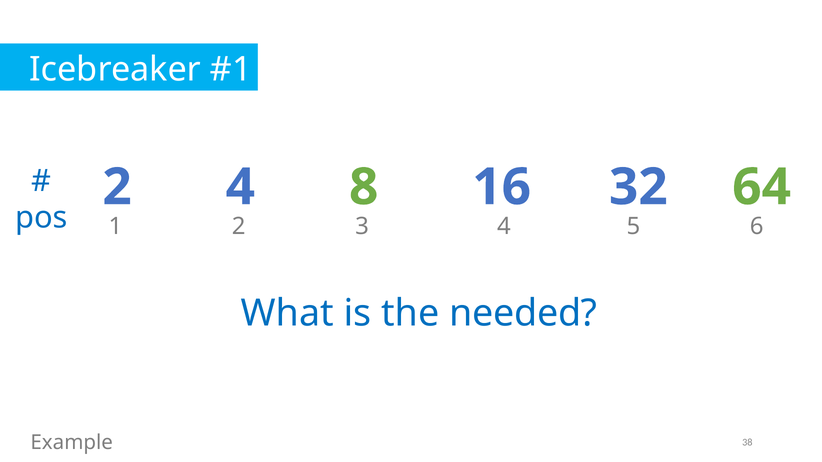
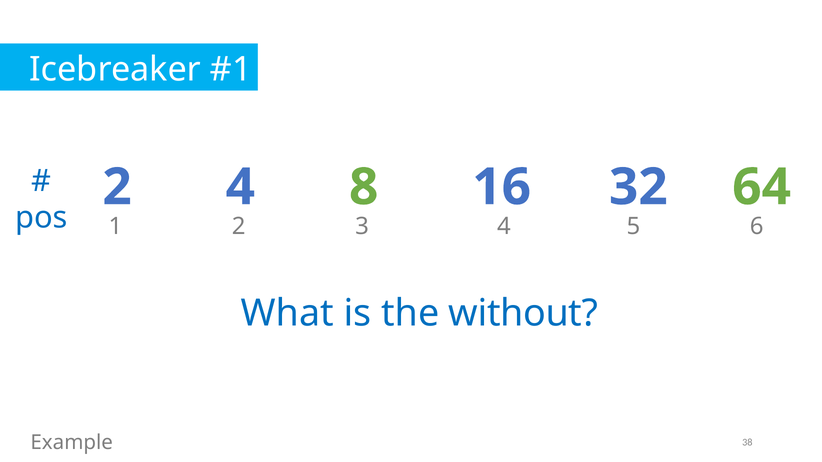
needed: needed -> without
